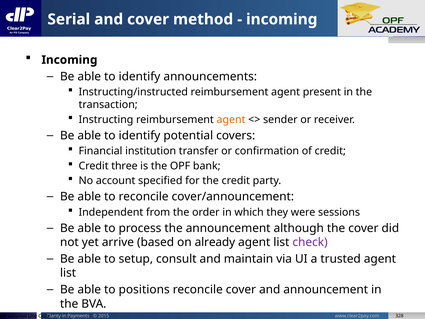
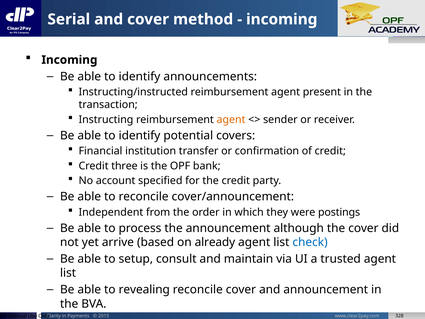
sessions: sessions -> postings
check colour: purple -> blue
positions: positions -> revealing
